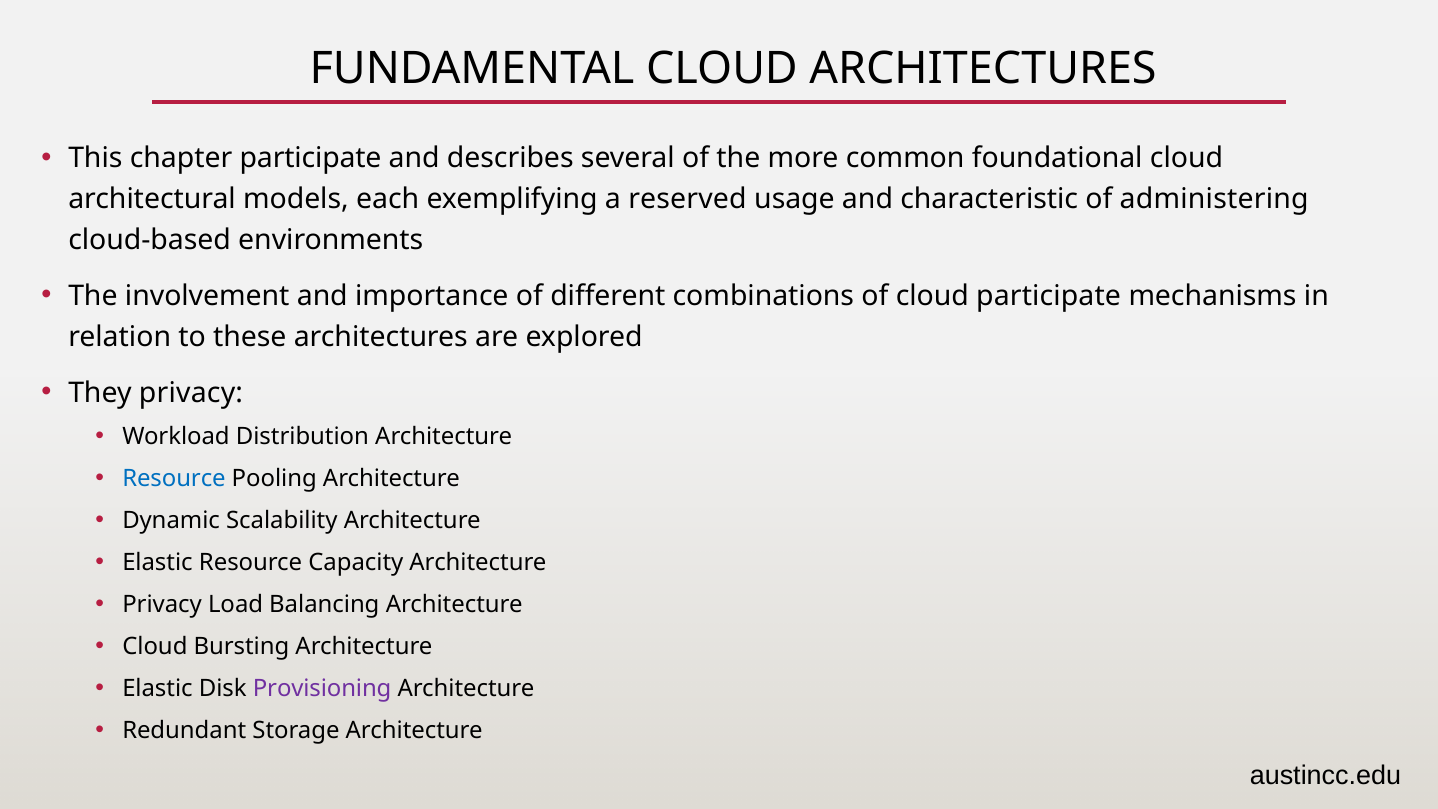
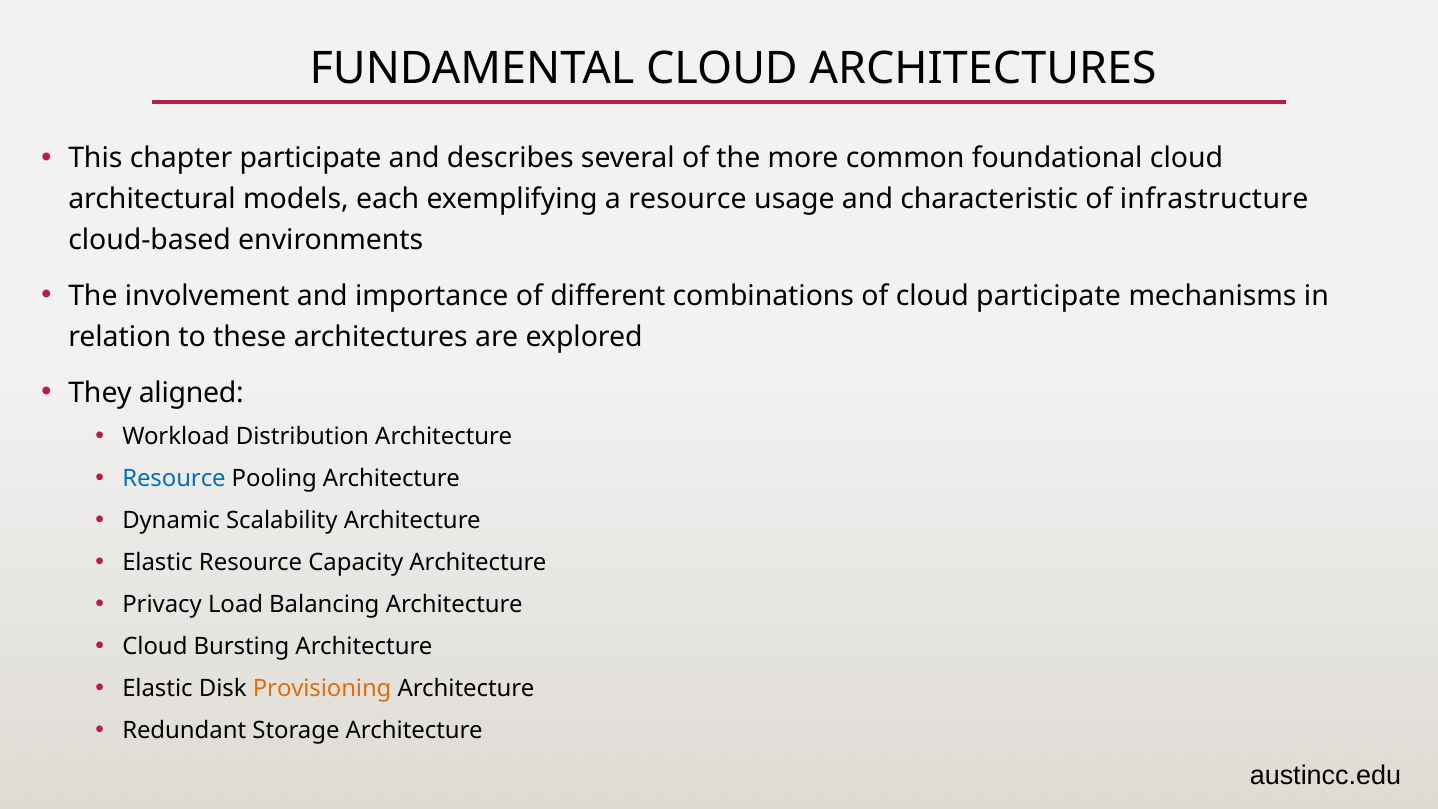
a reserved: reserved -> resource
administering: administering -> infrastructure
They privacy: privacy -> aligned
Provisioning colour: purple -> orange
